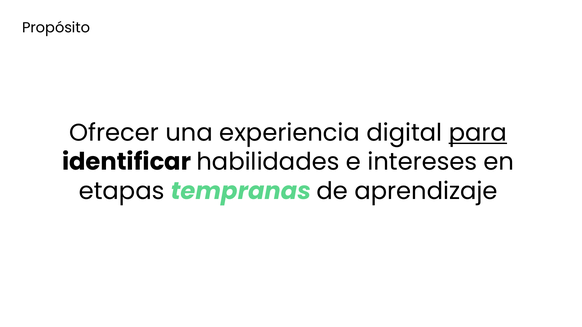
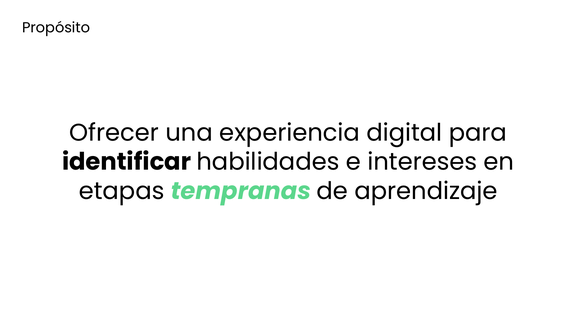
para underline: present -> none
